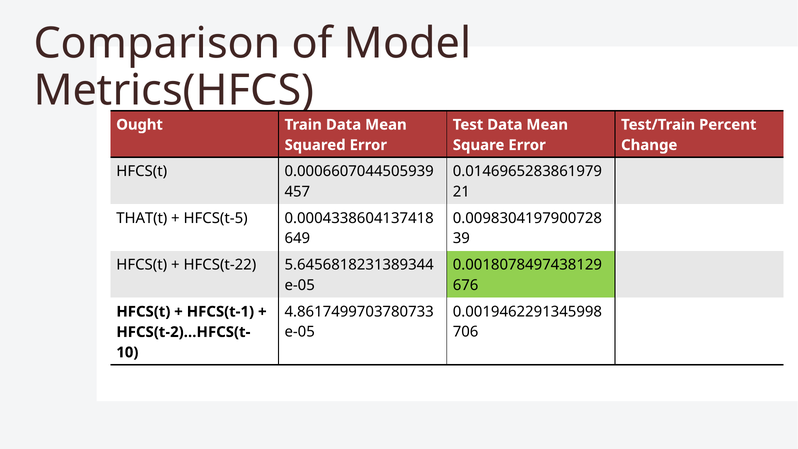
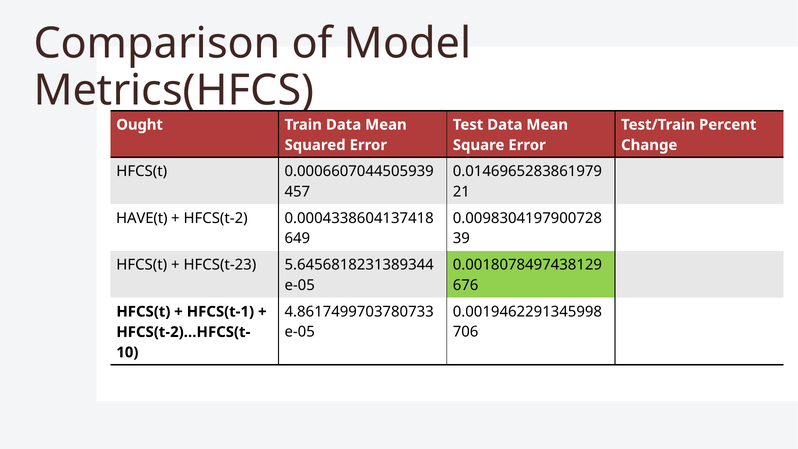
THAT(t: THAT(t -> HAVE(t
HFCS(t-5: HFCS(t-5 -> HFCS(t-2
HFCS(t-22: HFCS(t-22 -> HFCS(t-23
